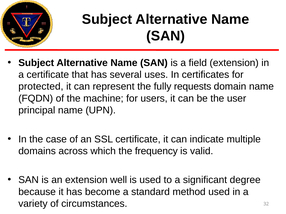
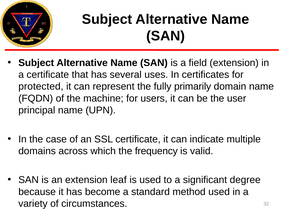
requests: requests -> primarily
well: well -> leaf
